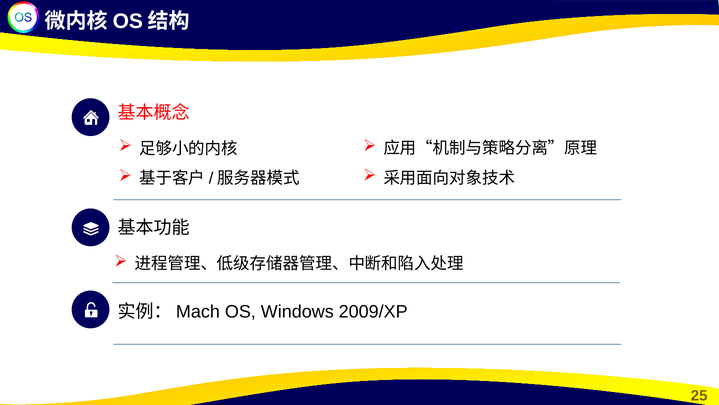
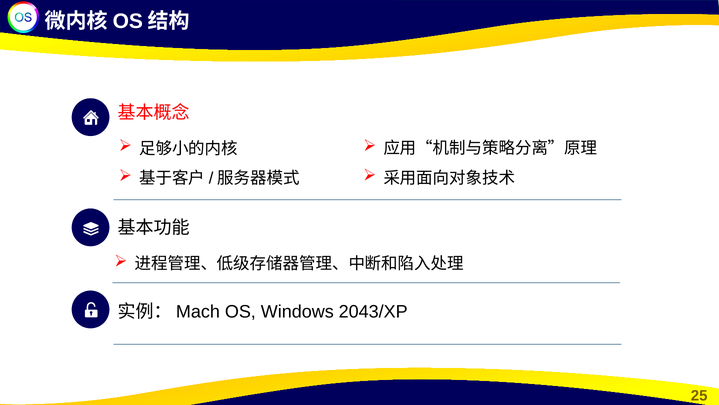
2009/XP: 2009/XP -> 2043/XP
